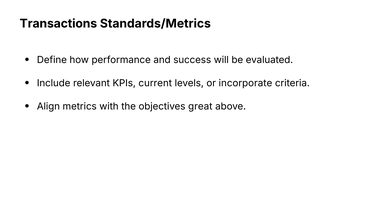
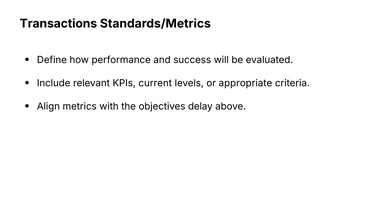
incorporate: incorporate -> appropriate
great: great -> delay
